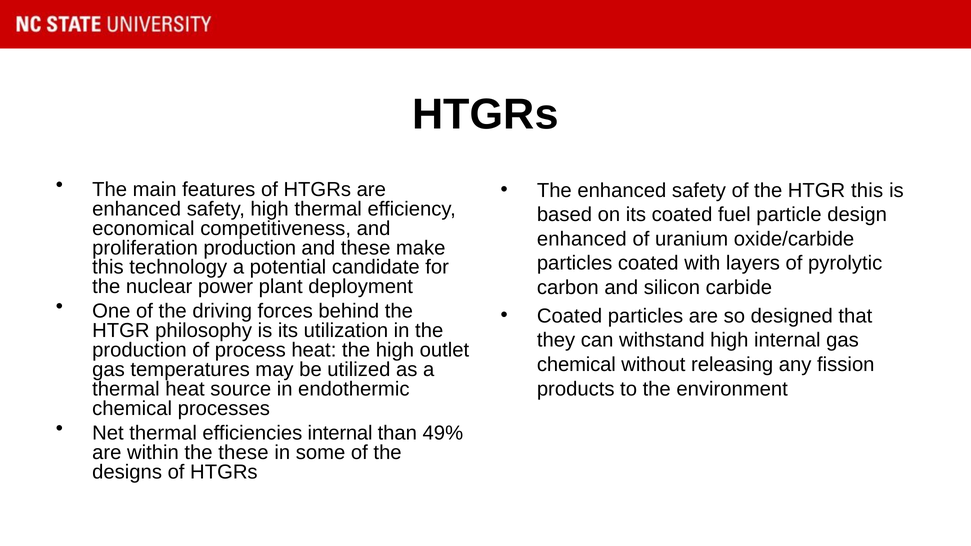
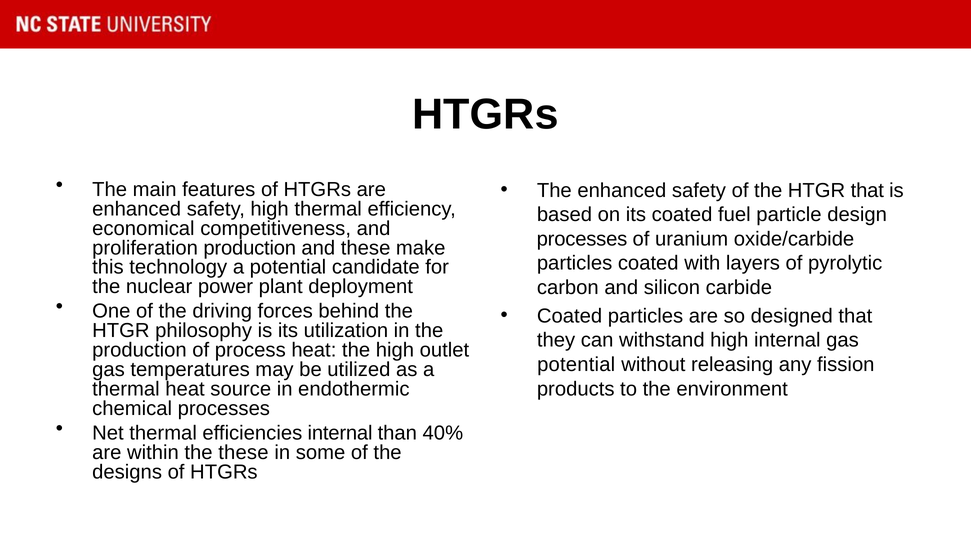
HTGR this: this -> that
enhanced at (582, 239): enhanced -> processes
chemical at (576, 365): chemical -> potential
49%: 49% -> 40%
